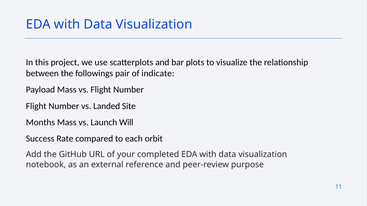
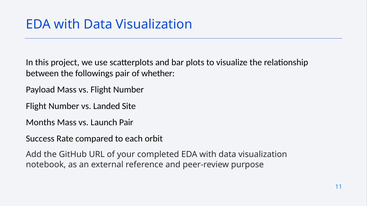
indicate: indicate -> whether
Launch Will: Will -> Pair
